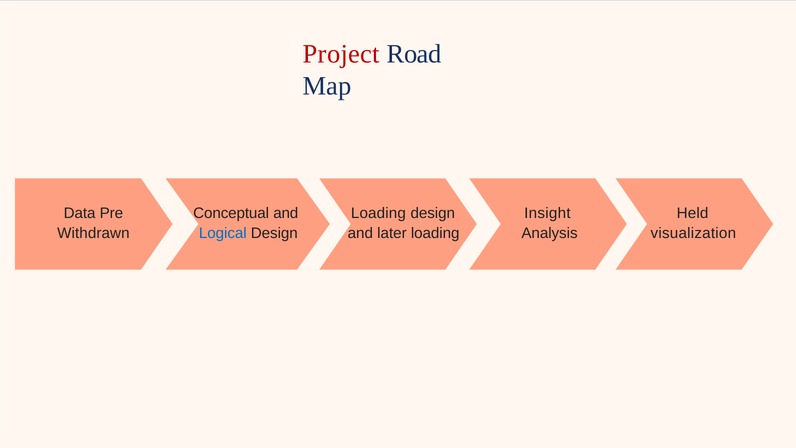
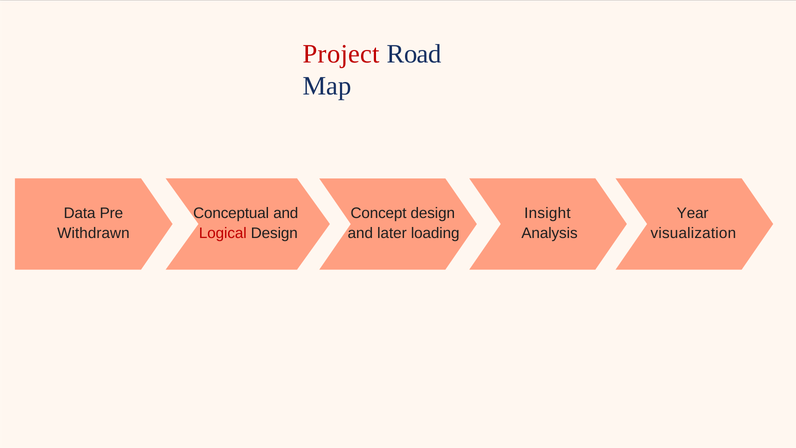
Loading at (378, 213): Loading -> Concept
Held: Held -> Year
Logical colour: blue -> red
